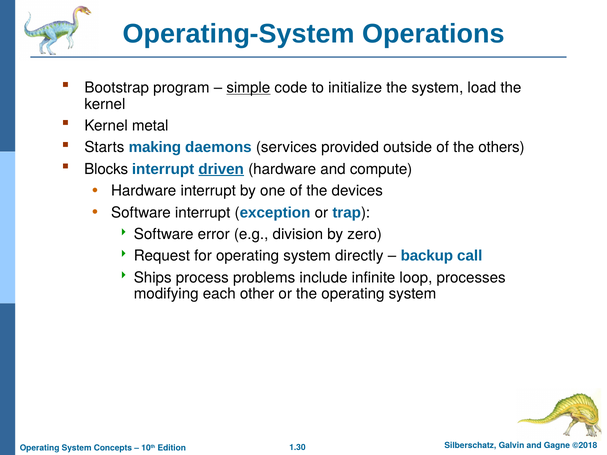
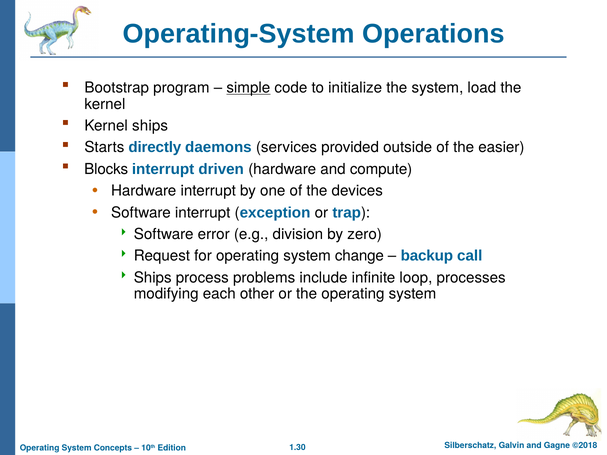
Kernel metal: metal -> ships
making: making -> directly
others: others -> easier
driven underline: present -> none
directly: directly -> change
